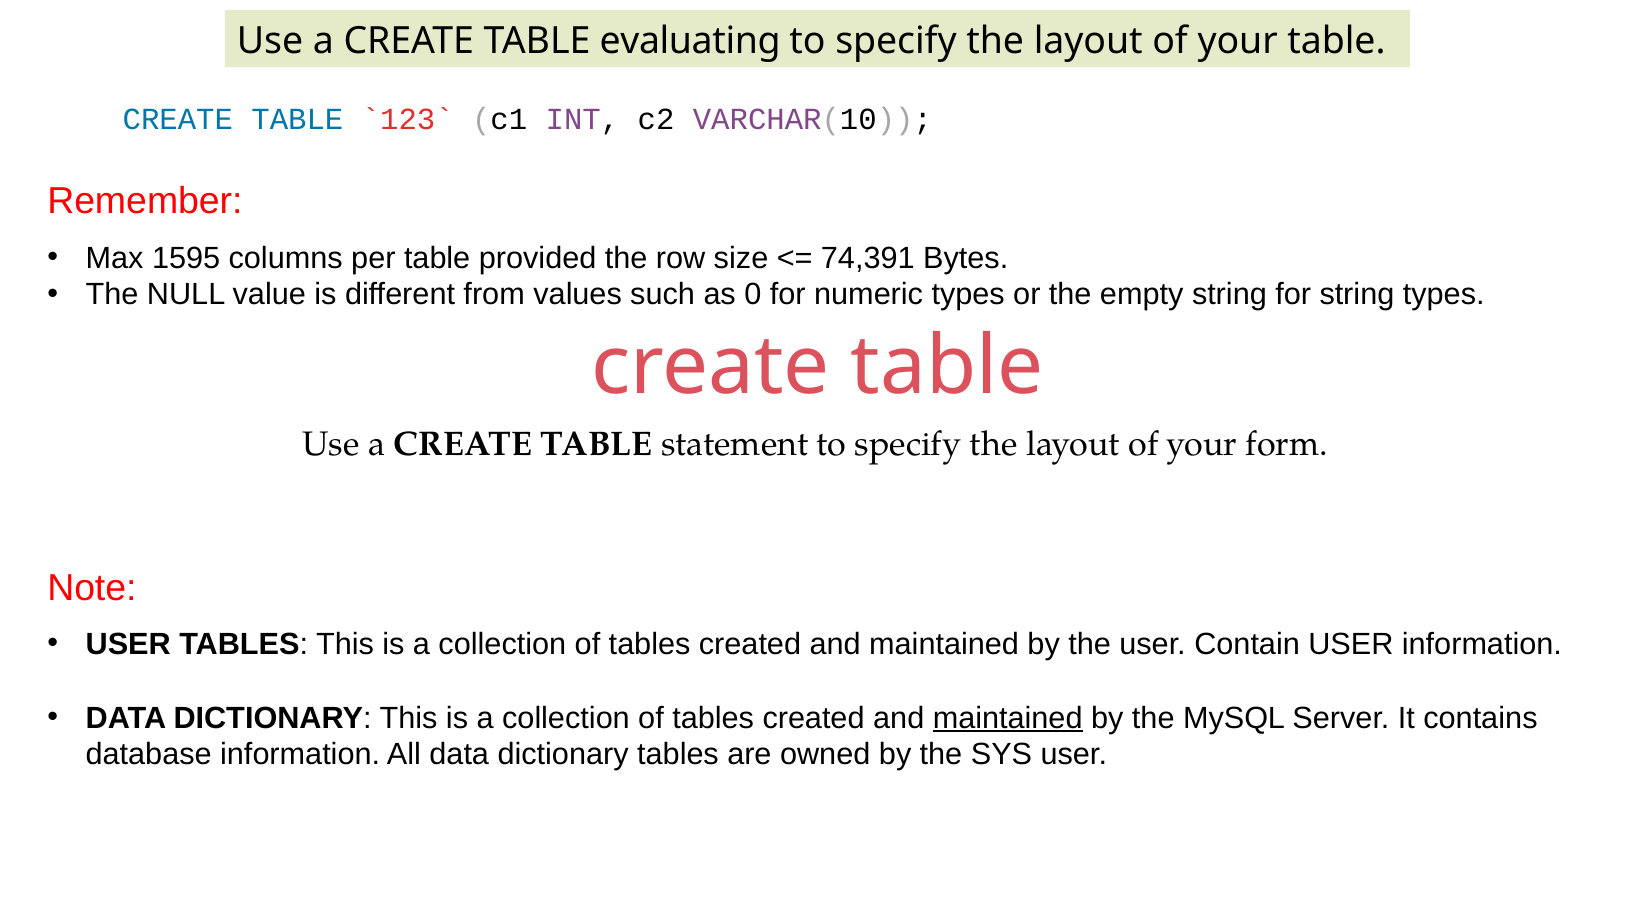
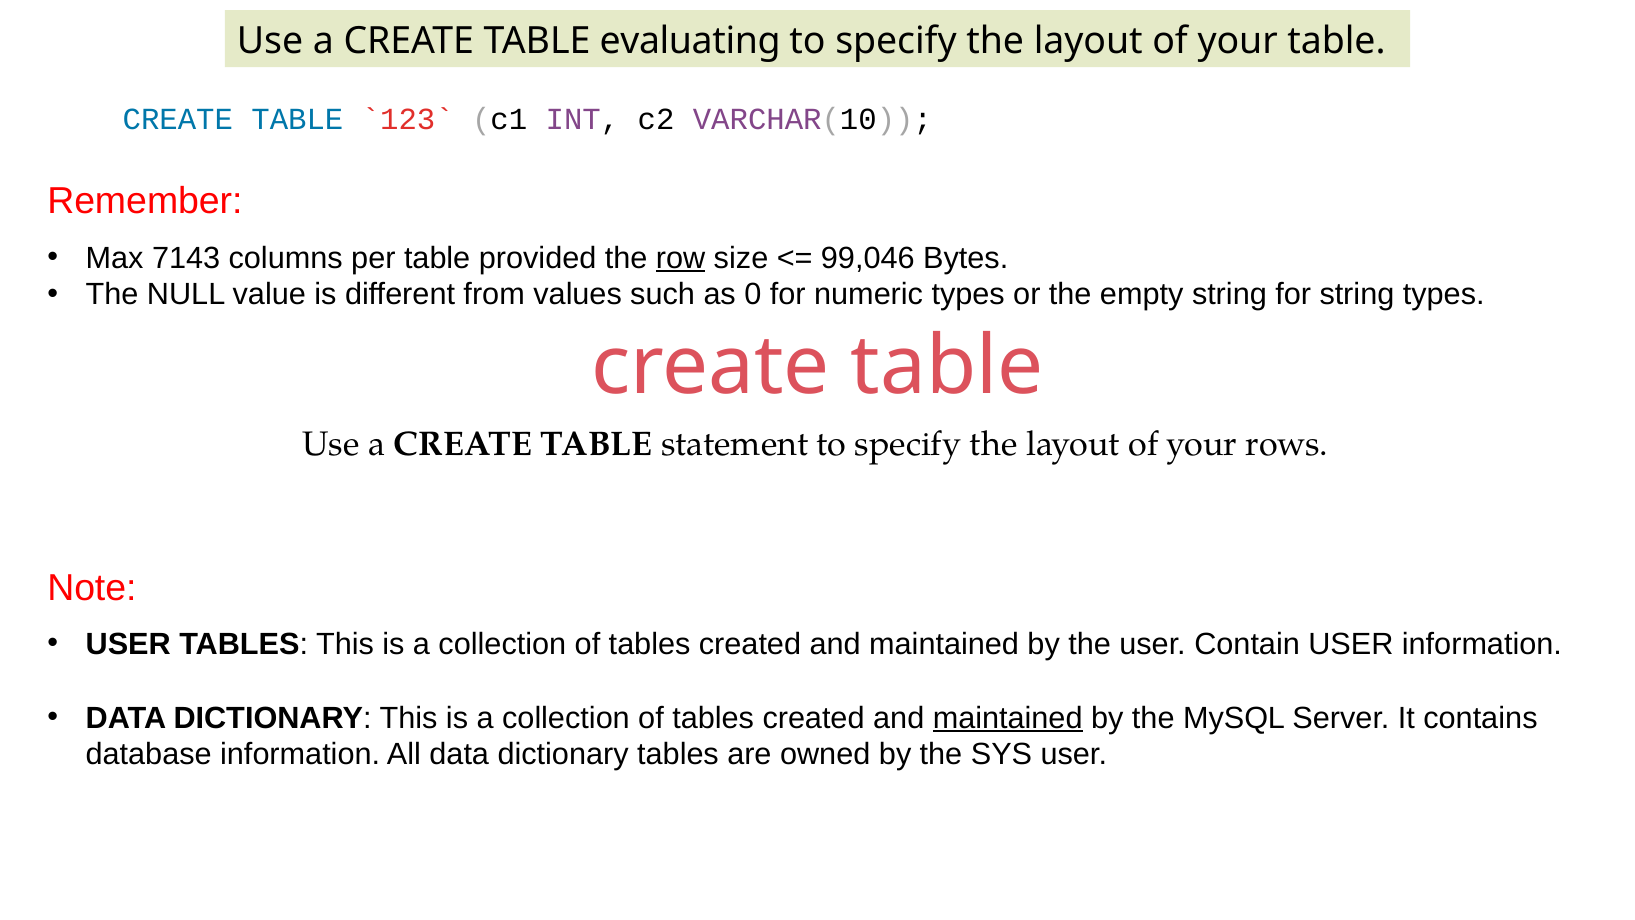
1595: 1595 -> 7143
row underline: none -> present
74,391: 74,391 -> 99,046
form: form -> rows
